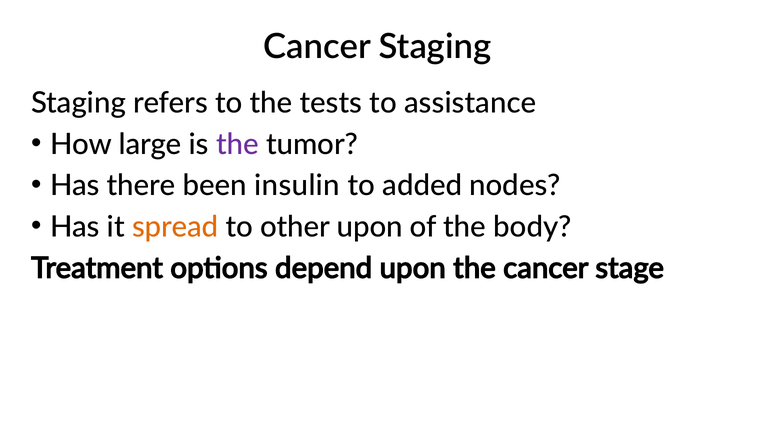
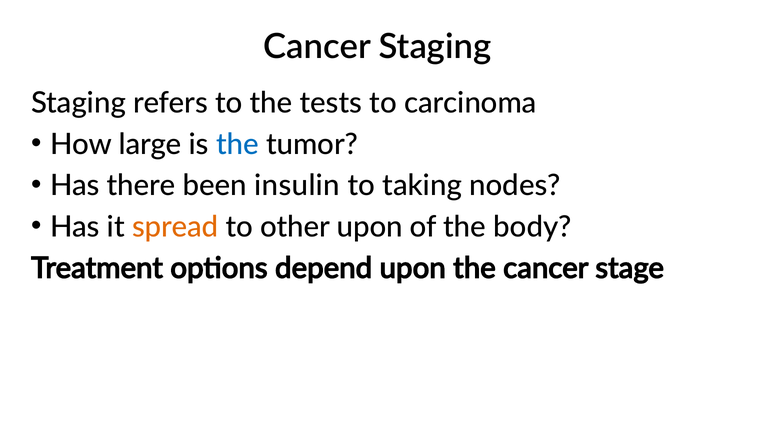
assistance: assistance -> carcinoma
the at (237, 144) colour: purple -> blue
added: added -> taking
